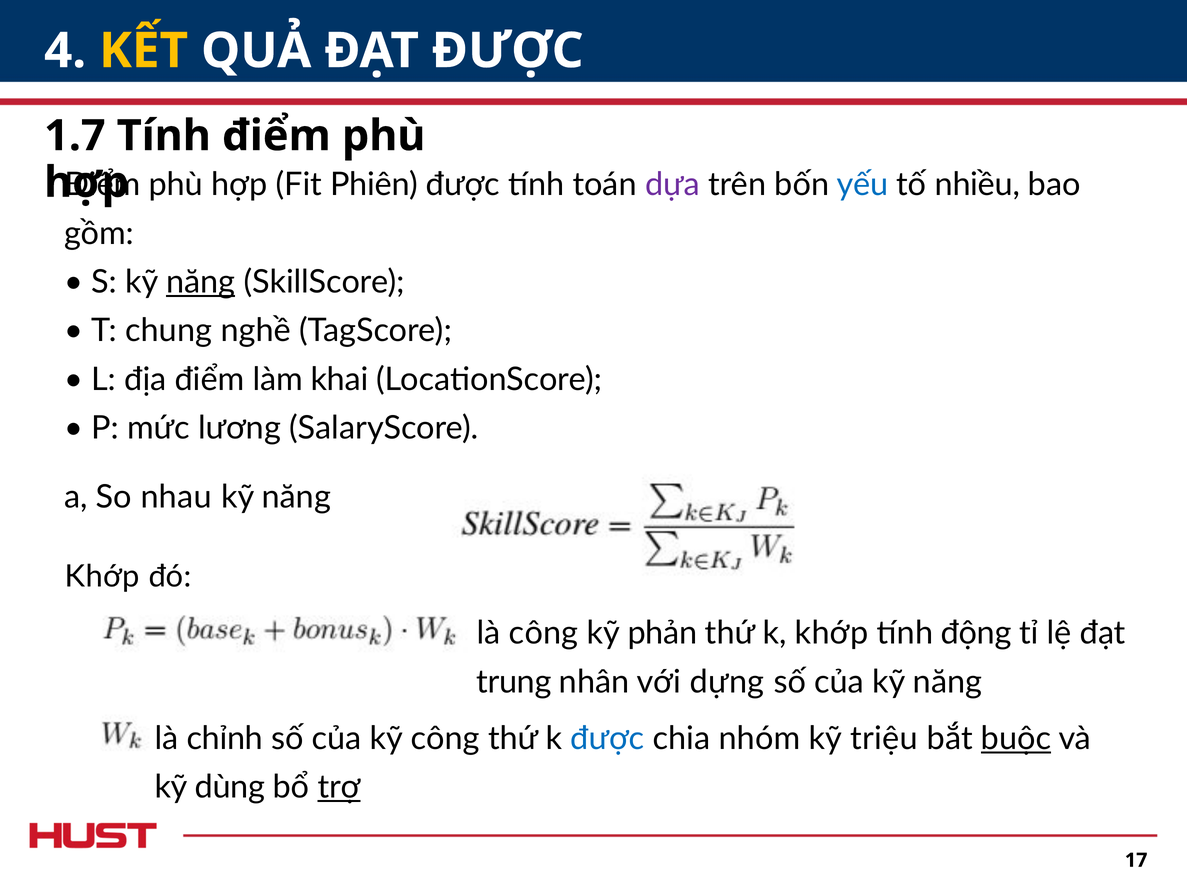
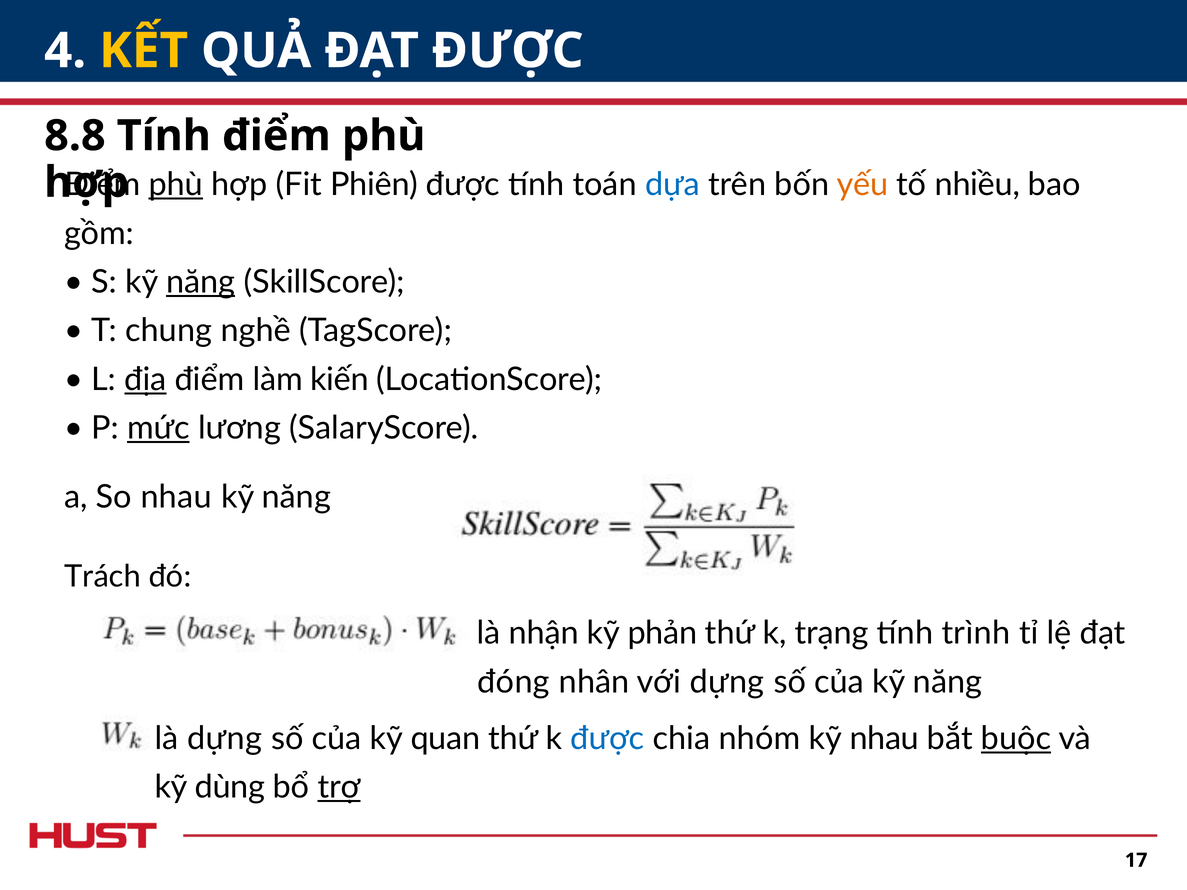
1.7: 1.7 -> 8.8
phù at (176, 185) underline: none -> present
dựa colour: purple -> blue
yếu colour: blue -> orange
địa underline: none -> present
khai: khai -> kiến
mức underline: none -> present
Khớp at (102, 577): Khớp -> Trách
là công: công -> nhận
k khớp: khớp -> trạng
động: động -> trình
trung: trung -> đóng
là chỉnh: chỉnh -> dựng
kỹ công: công -> quan
kỹ triệu: triệu -> nhau
